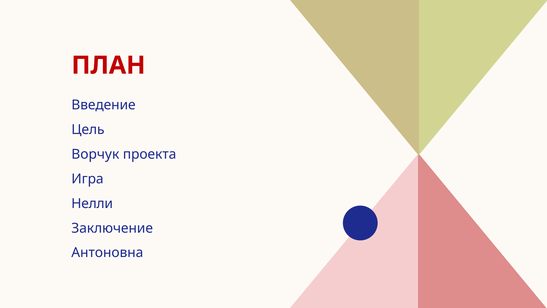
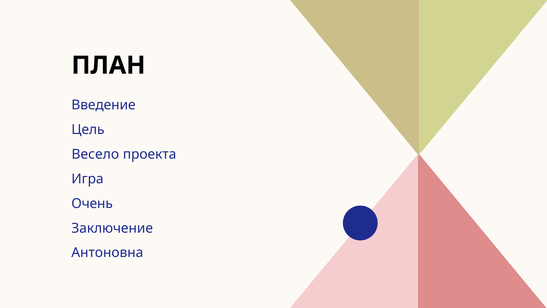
ПЛАН colour: red -> black
Ворчук: Ворчук -> Весело
Нелли: Нелли -> Очень
